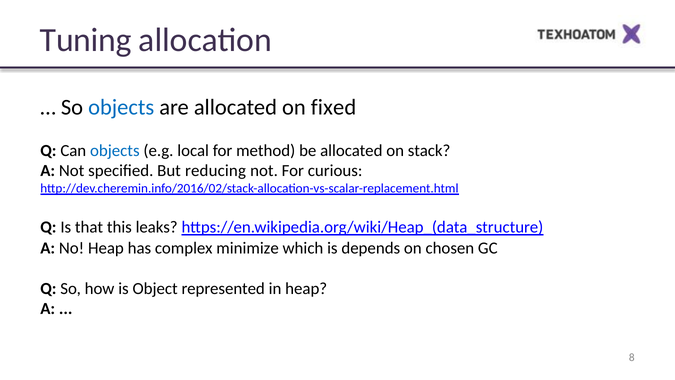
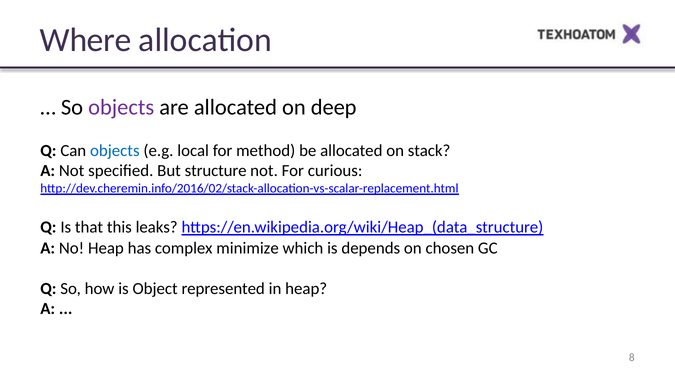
Tuning: Tuning -> Where
objects at (121, 107) colour: blue -> purple
fixed: fixed -> deep
reducing: reducing -> structure
